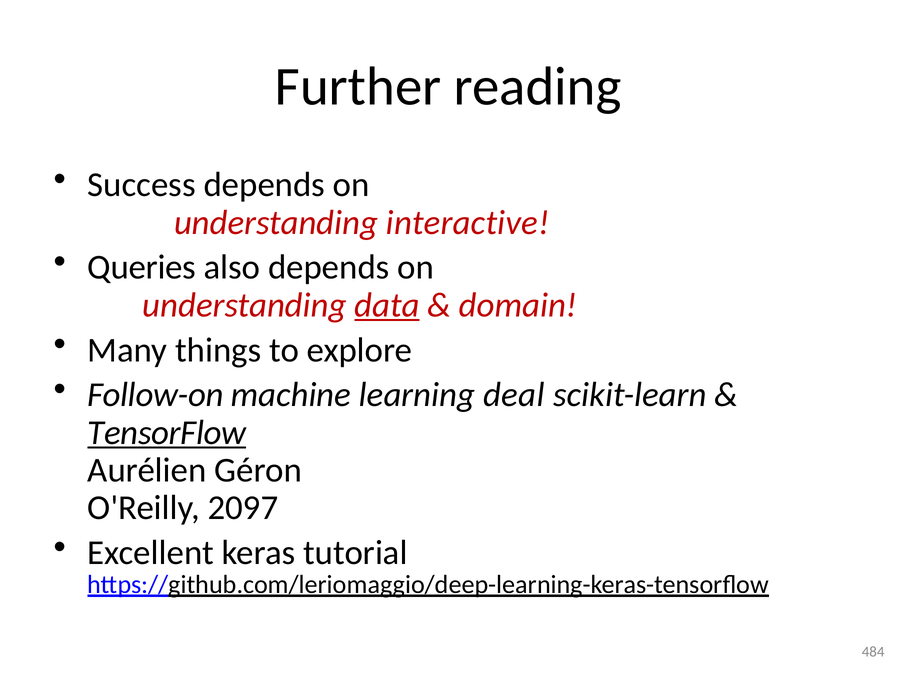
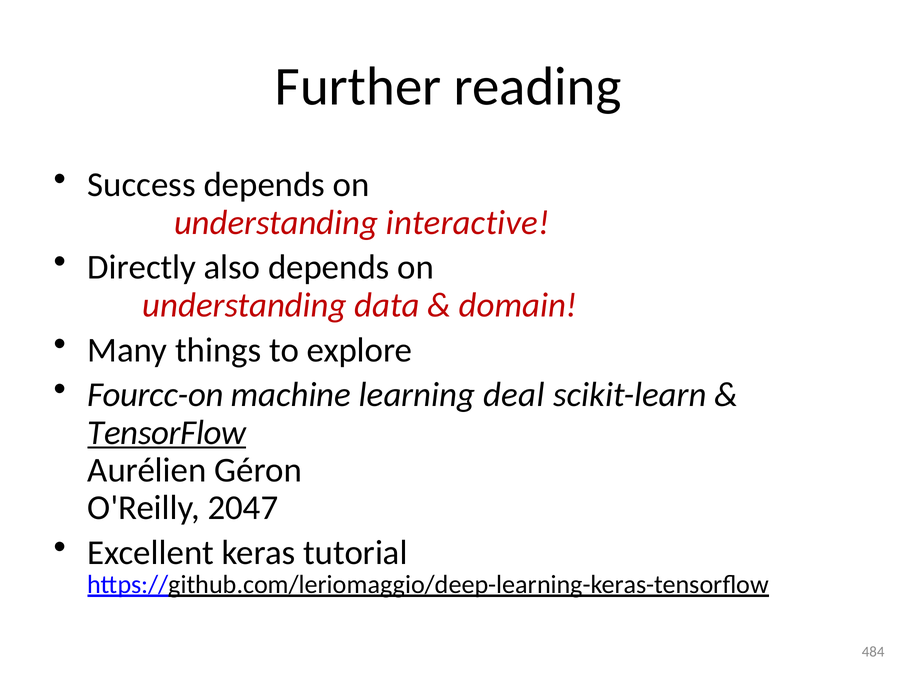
Queries: Queries -> Directly
data underline: present -> none
Follow-on: Follow-on -> Fourcc-on
2097: 2097 -> 2047
